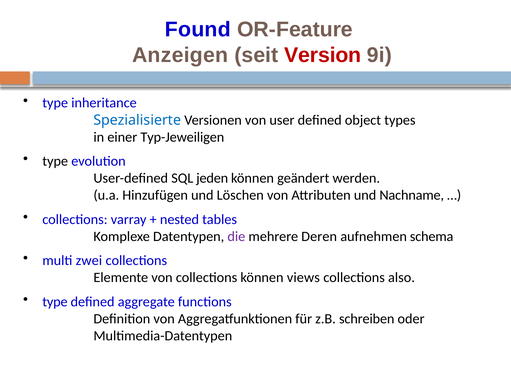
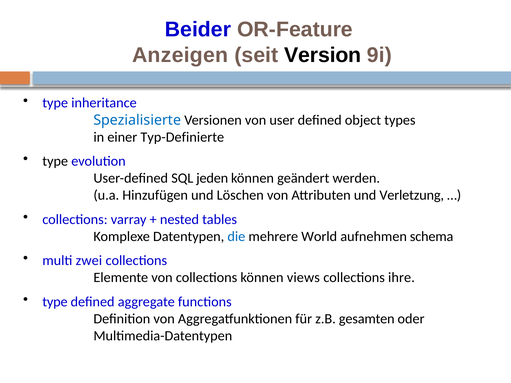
Found: Found -> Beider
Version colour: red -> black
Typ-Jeweiligen: Typ-Jeweiligen -> Typ-Definierte
Nachname: Nachname -> Verletzung
die colour: purple -> blue
Deren: Deren -> World
also: also -> ihre
schreiben: schreiben -> gesamten
